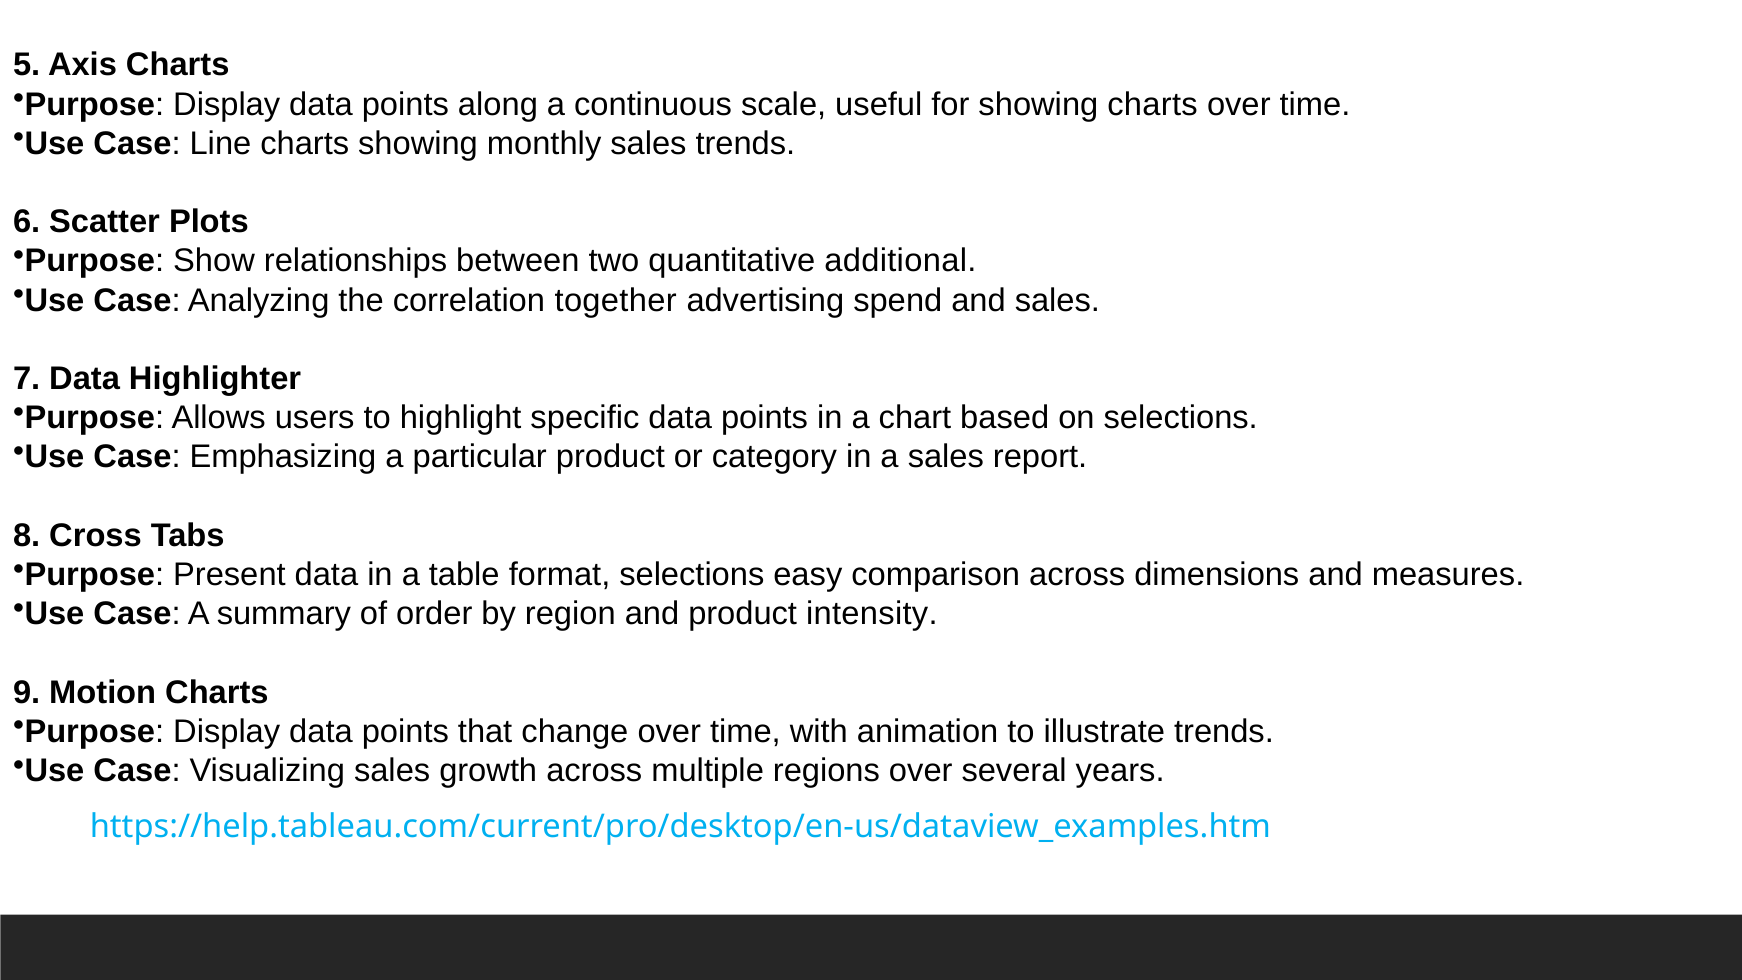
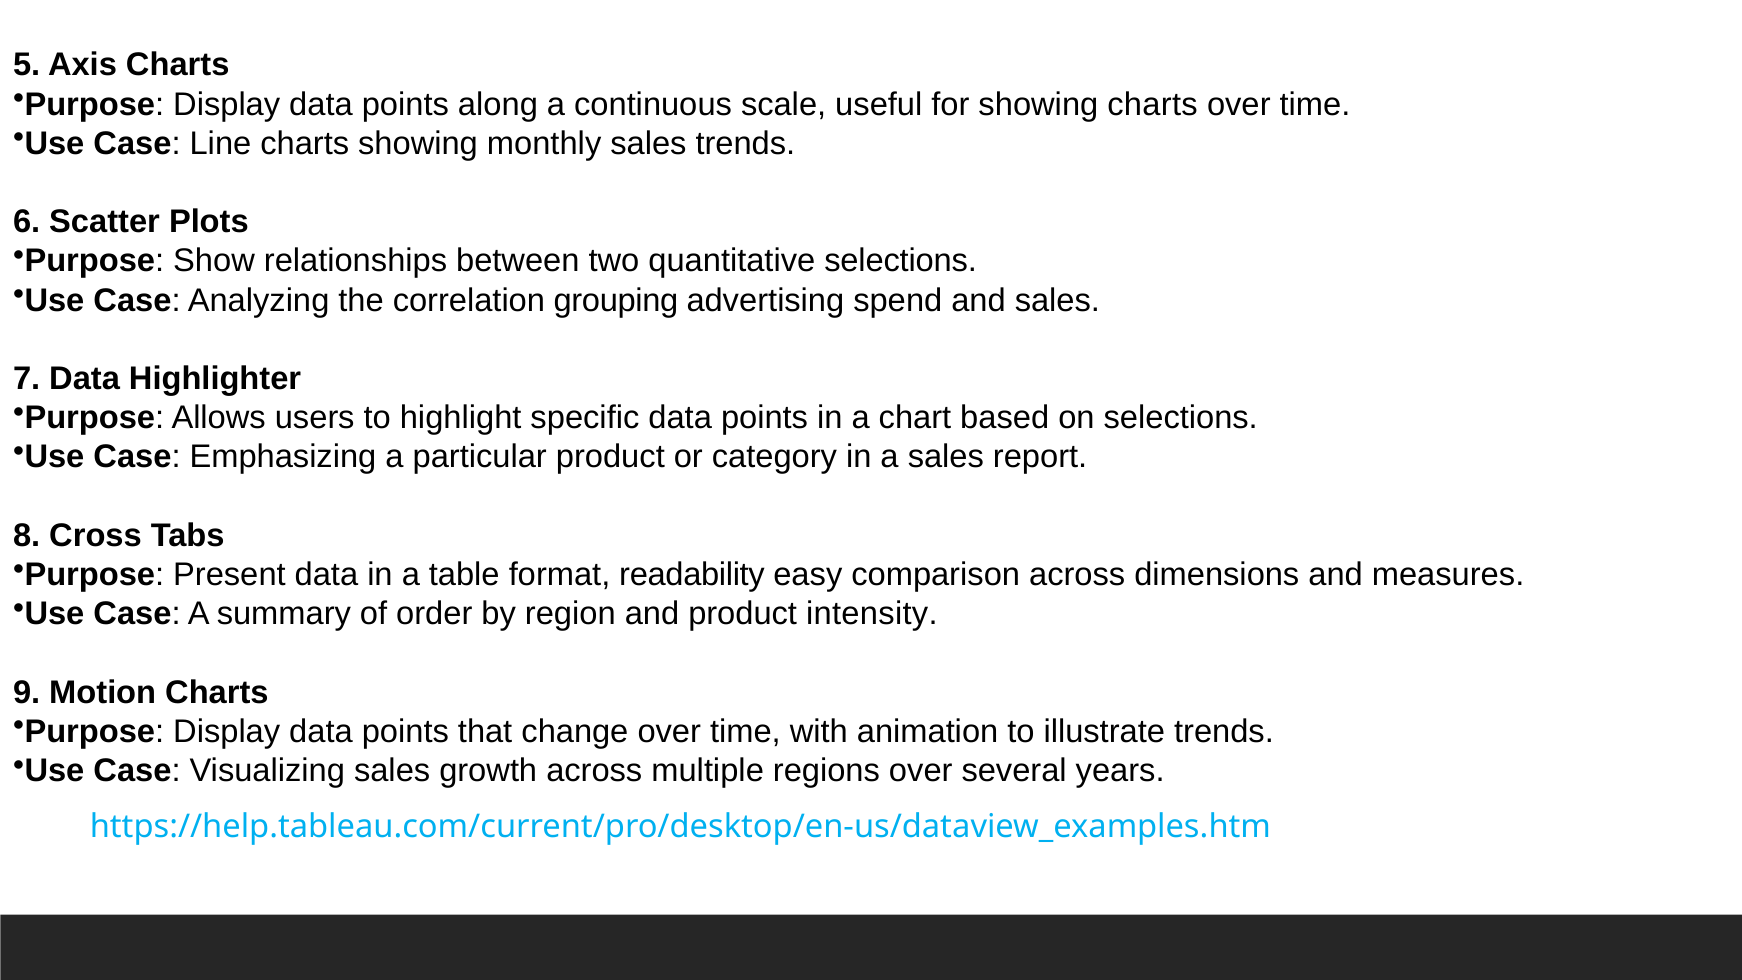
quantitative additional: additional -> selections
together: together -> grouping
format selections: selections -> readability
